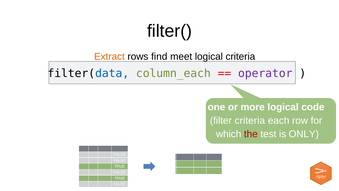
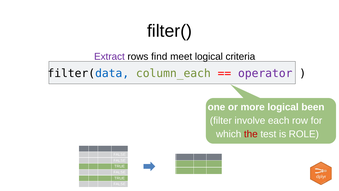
Extract colour: orange -> purple
code: code -> been
filter criteria: criteria -> involve
ONLY: ONLY -> ROLE
